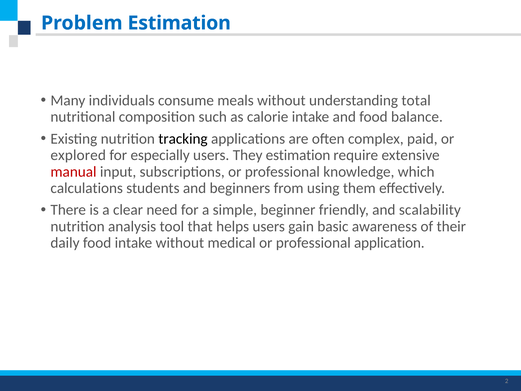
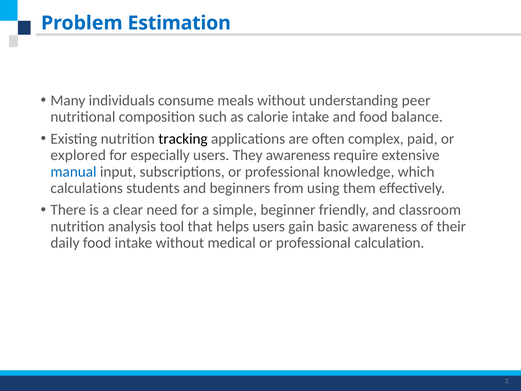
total: total -> peer
They estimation: estimation -> awareness
manual colour: red -> blue
scalability: scalability -> classroom
application: application -> calculation
